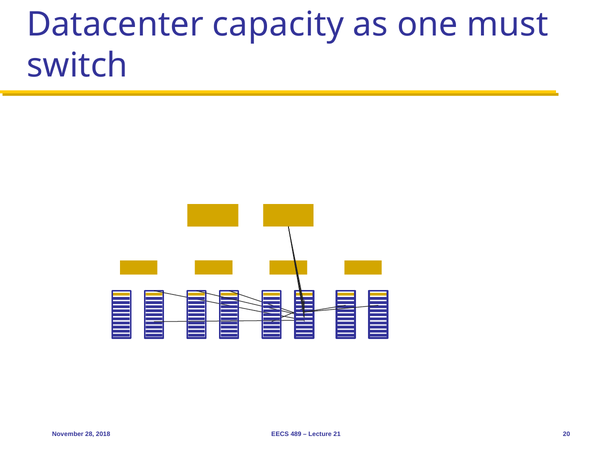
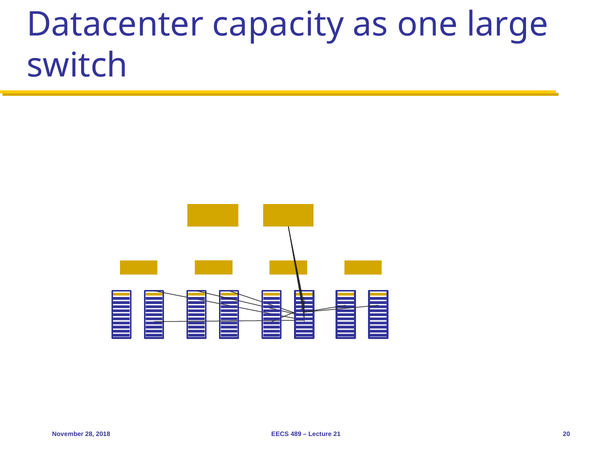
must: must -> large
